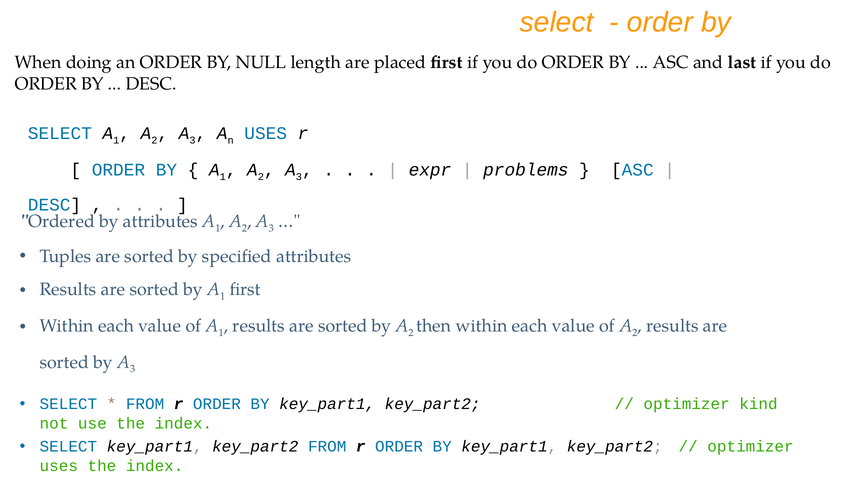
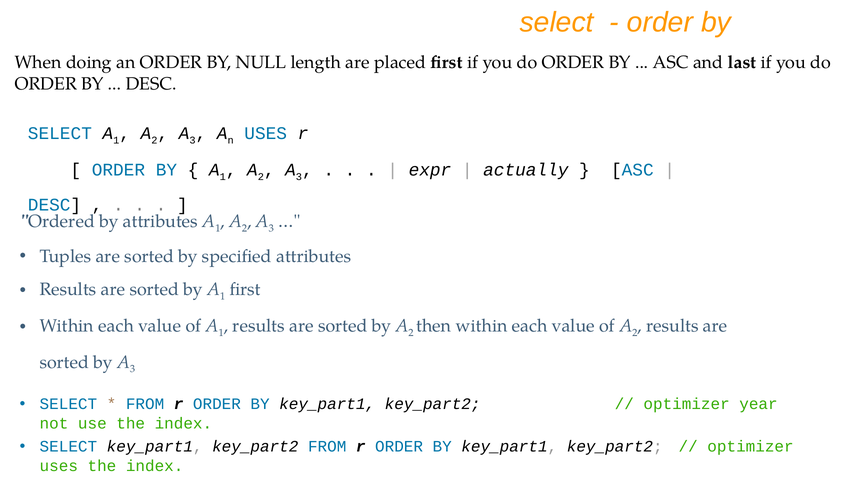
problems: problems -> actually
kind: kind -> year
